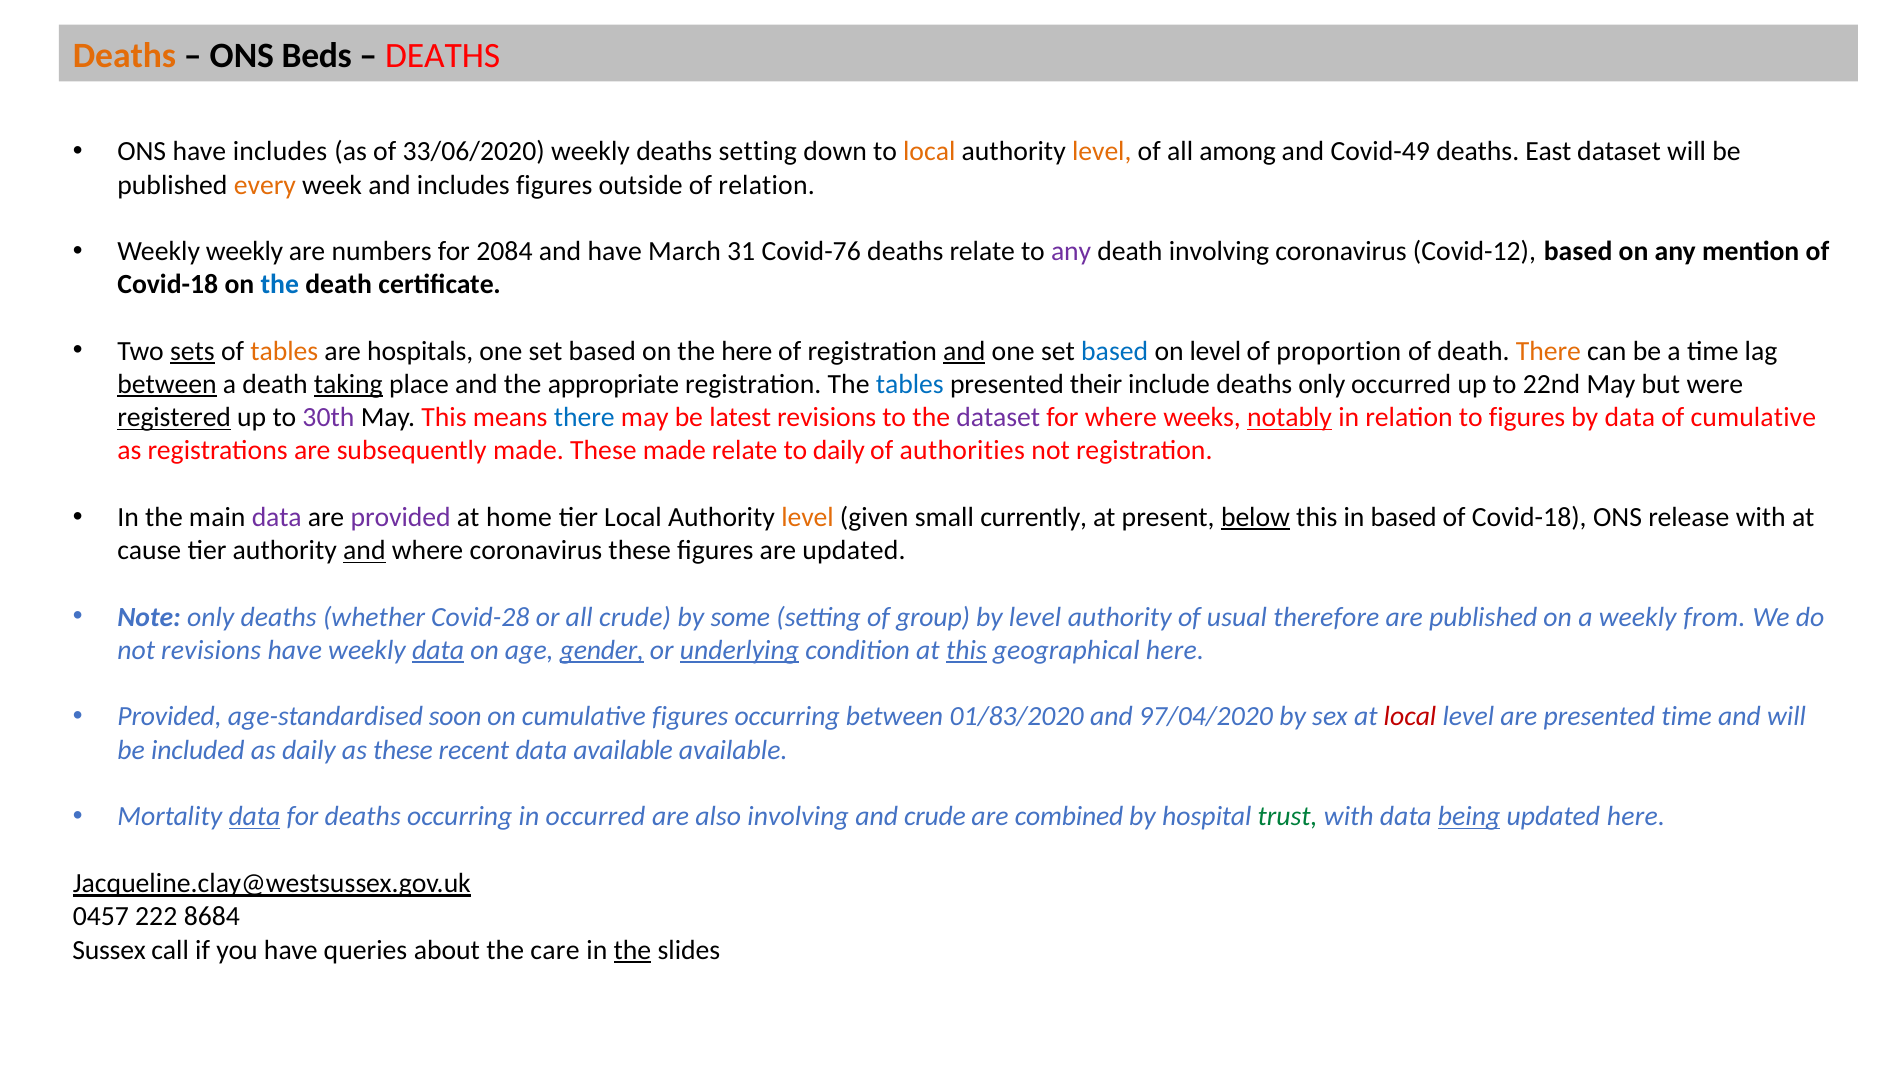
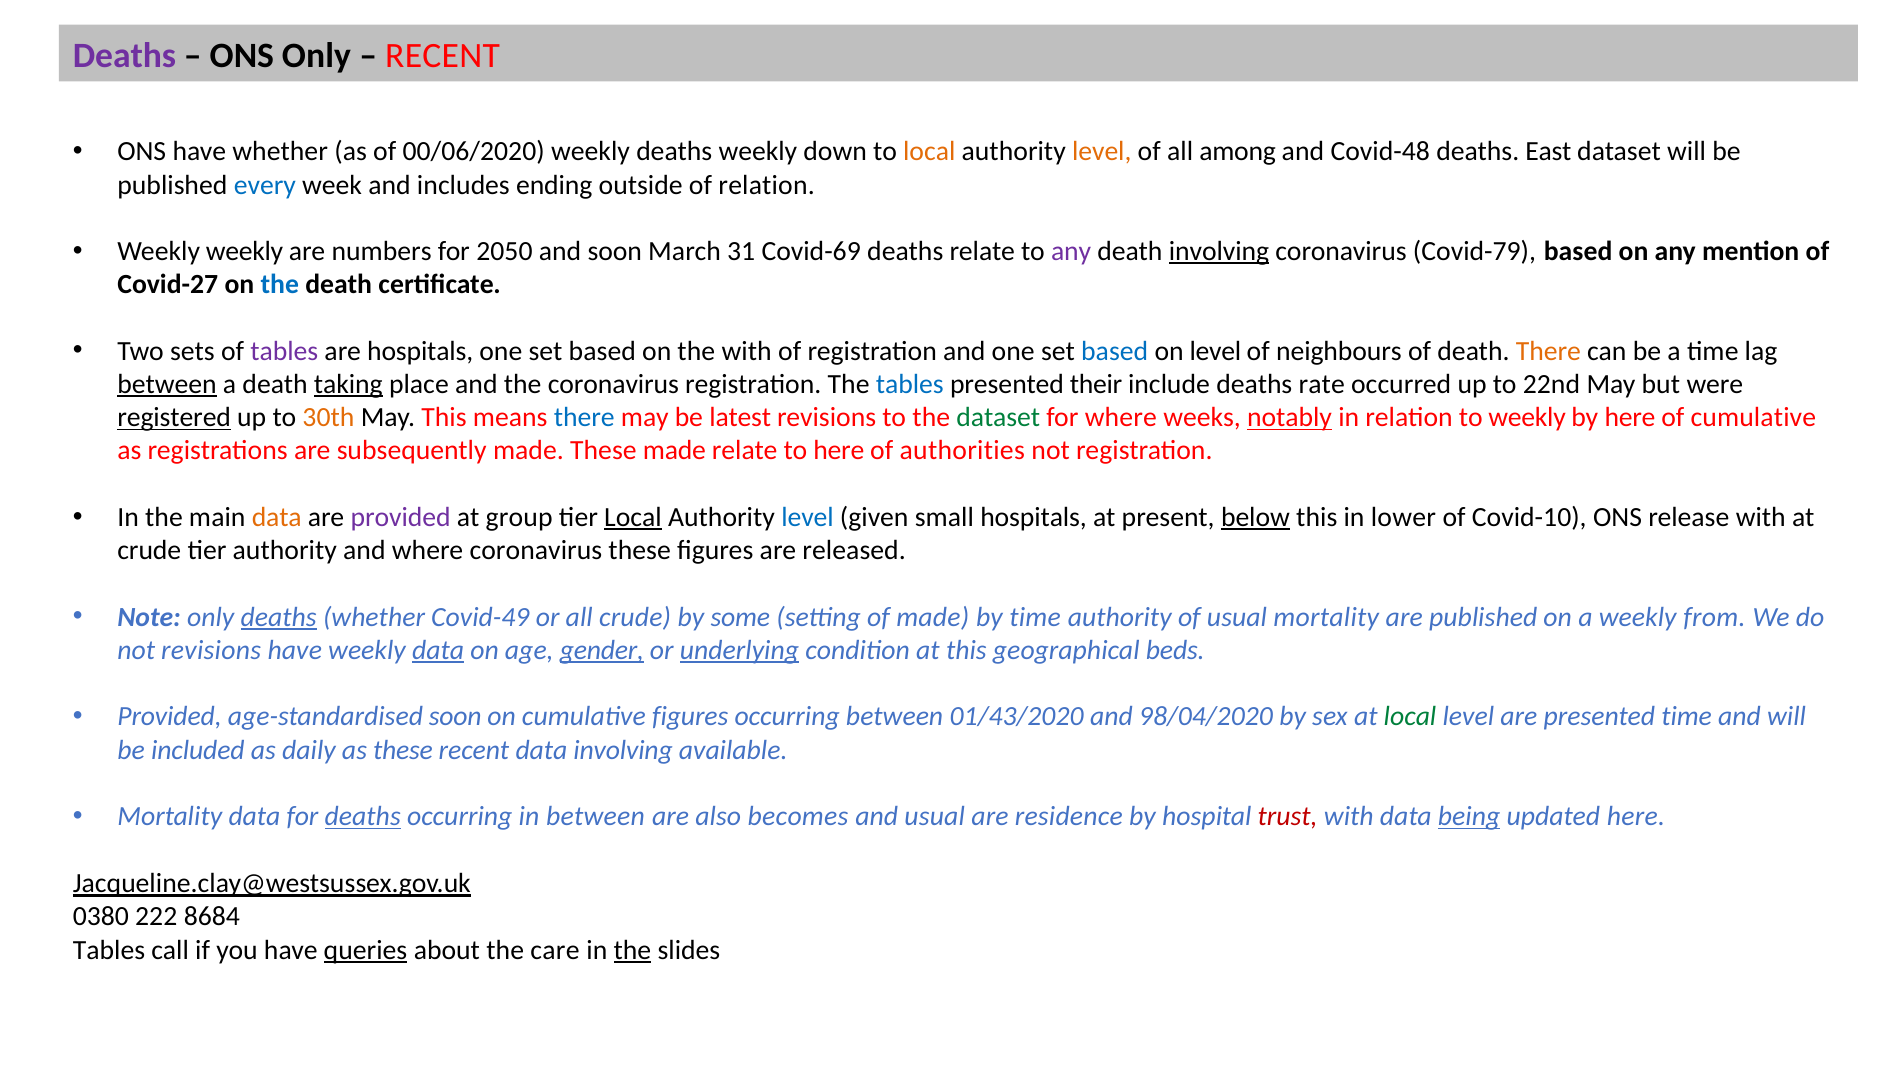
Deaths at (124, 56) colour: orange -> purple
ONS Beds: Beds -> Only
DEATHS at (443, 56): DEATHS -> RECENT
have includes: includes -> whether
33/06/2020: 33/06/2020 -> 00/06/2020
deaths setting: setting -> weekly
Covid-49: Covid-49 -> Covid-48
every colour: orange -> blue
includes figures: figures -> ending
2084: 2084 -> 2050
and have: have -> soon
Covid-76: Covid-76 -> Covid-69
involving at (1219, 251) underline: none -> present
Covid-12: Covid-12 -> Covid-79
Covid-18 at (168, 285): Covid-18 -> Covid-27
sets underline: present -> none
tables at (284, 351) colour: orange -> purple
the here: here -> with
and at (964, 351) underline: present -> none
proportion: proportion -> neighbours
the appropriate: appropriate -> coronavirus
deaths only: only -> rate
30th colour: purple -> orange
dataset at (998, 418) colour: purple -> green
to figures: figures -> weekly
by data: data -> here
to daily: daily -> here
data at (277, 517) colour: purple -> orange
home: home -> group
Local at (633, 517) underline: none -> present
level at (808, 517) colour: orange -> blue
small currently: currently -> hospitals
in based: based -> lower
Covid-18 at (1529, 517): Covid-18 -> Covid-10
cause at (149, 551): cause -> crude
and at (364, 551) underline: present -> none
are updated: updated -> released
deaths at (279, 617) underline: none -> present
Covid-28: Covid-28 -> Covid-49
of group: group -> made
by level: level -> time
usual therefore: therefore -> mortality
this at (966, 650) underline: present -> none
geographical here: here -> beds
01/83/2020: 01/83/2020 -> 01/43/2020
97/04/2020: 97/04/2020 -> 98/04/2020
local at (1410, 717) colour: red -> green
data available: available -> involving
data at (254, 817) underline: present -> none
deaths at (363, 817) underline: none -> present
in occurred: occurred -> between
also involving: involving -> becomes
and crude: crude -> usual
combined: combined -> residence
trust colour: green -> red
0457: 0457 -> 0380
Sussex at (109, 950): Sussex -> Tables
queries underline: none -> present
